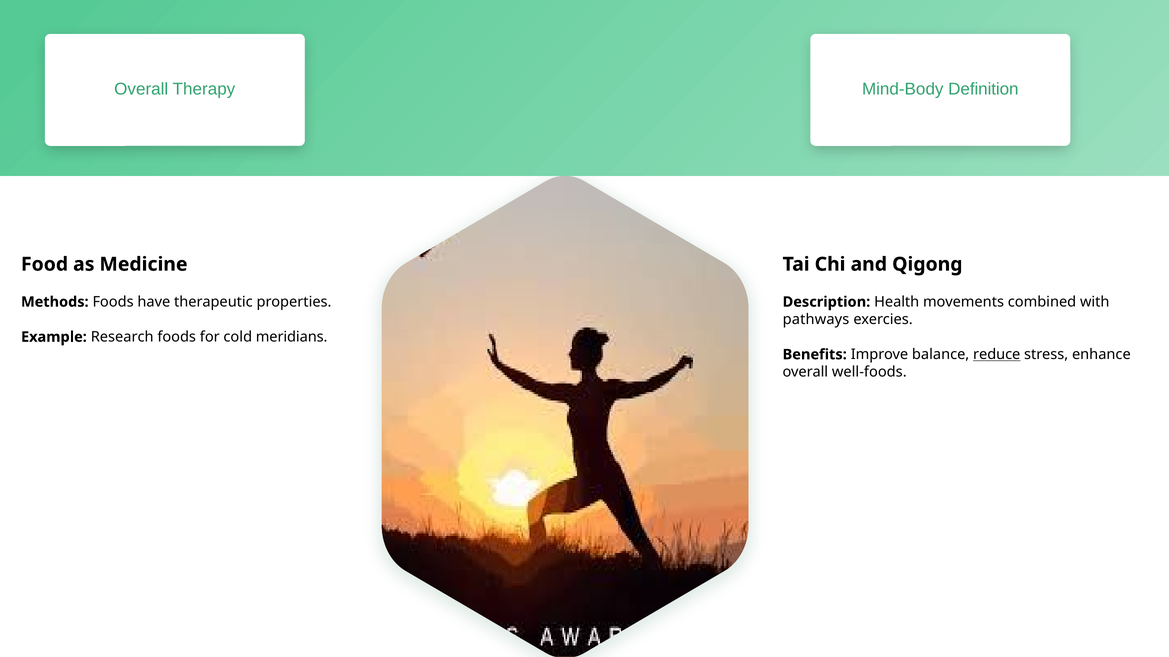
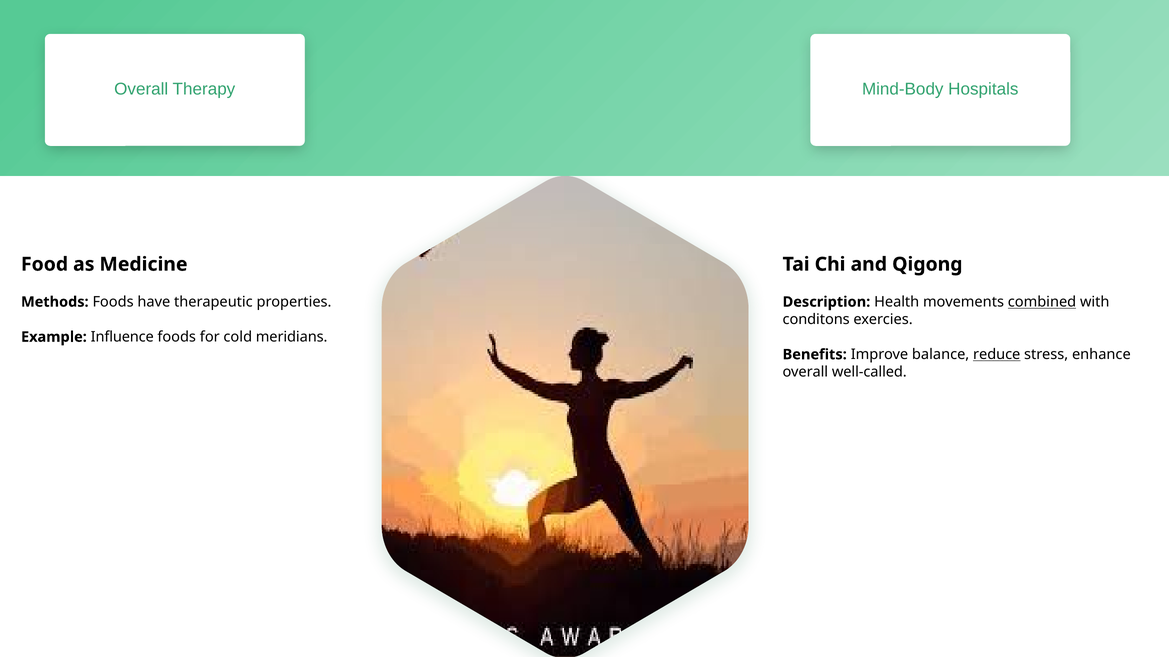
Definition: Definition -> Hospitals
combined underline: none -> present
pathways: pathways -> conditons
Research: Research -> Influence
well-foods: well-foods -> well-called
